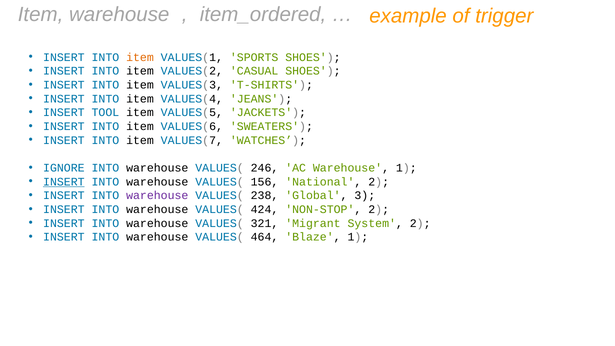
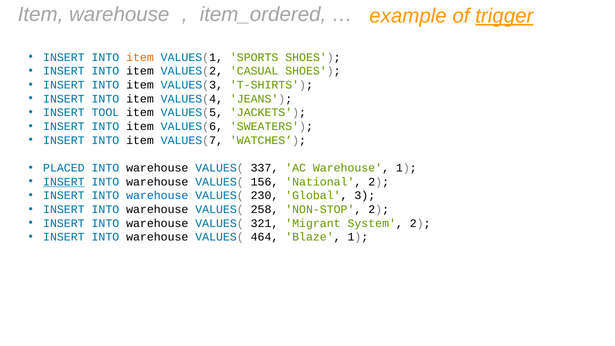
trigger underline: none -> present
IGNORE: IGNORE -> PLACED
246: 246 -> 337
warehouse at (157, 196) colour: purple -> blue
238: 238 -> 230
424: 424 -> 258
